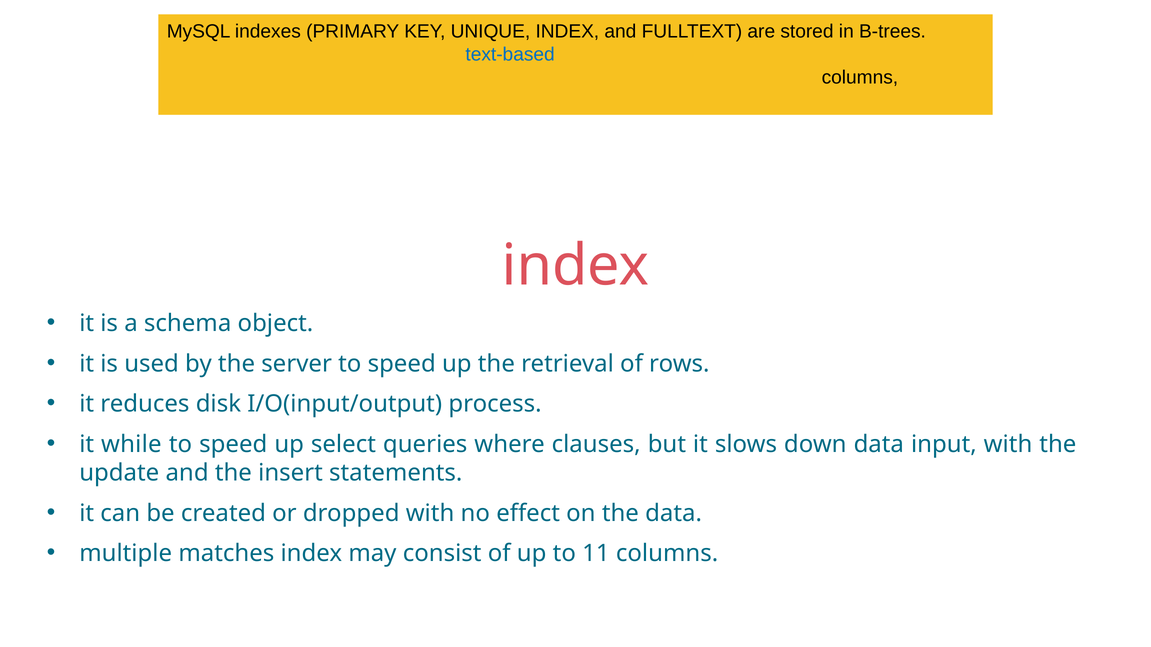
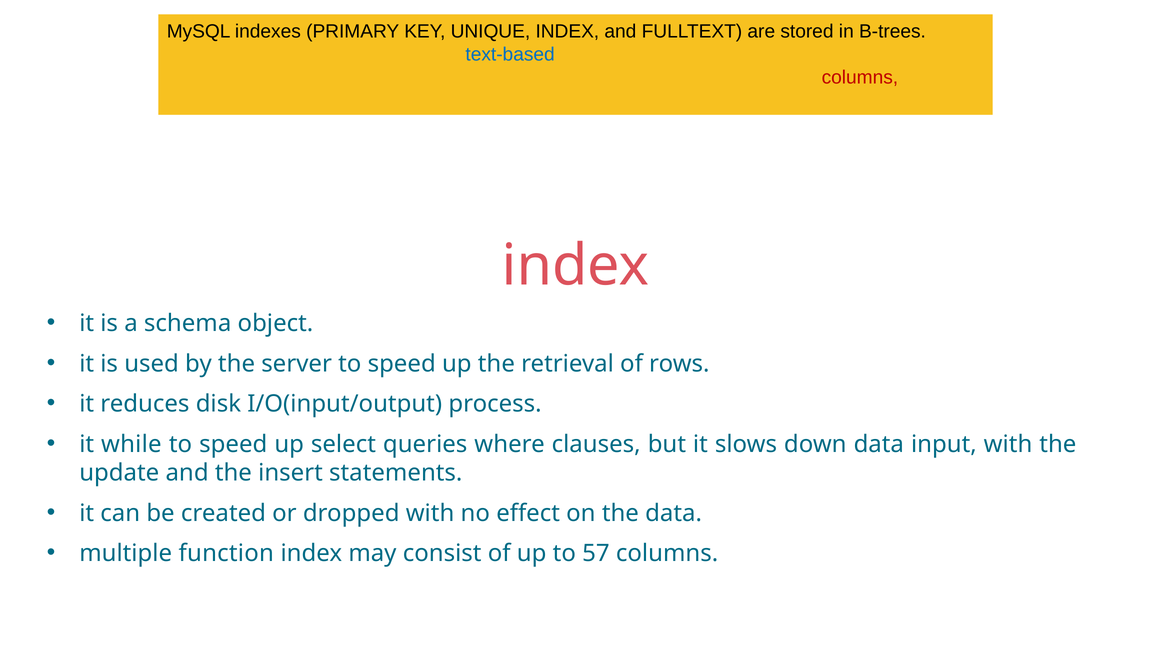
columns at (860, 77) colour: black -> red
matches: matches -> function
11: 11 -> 57
